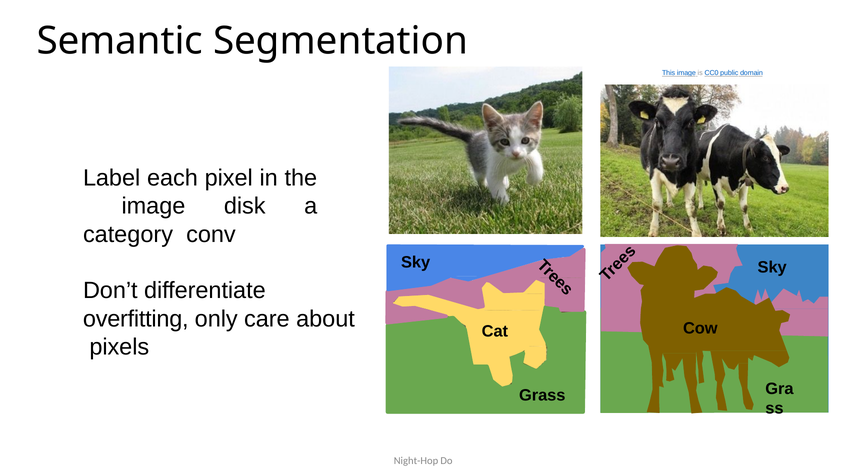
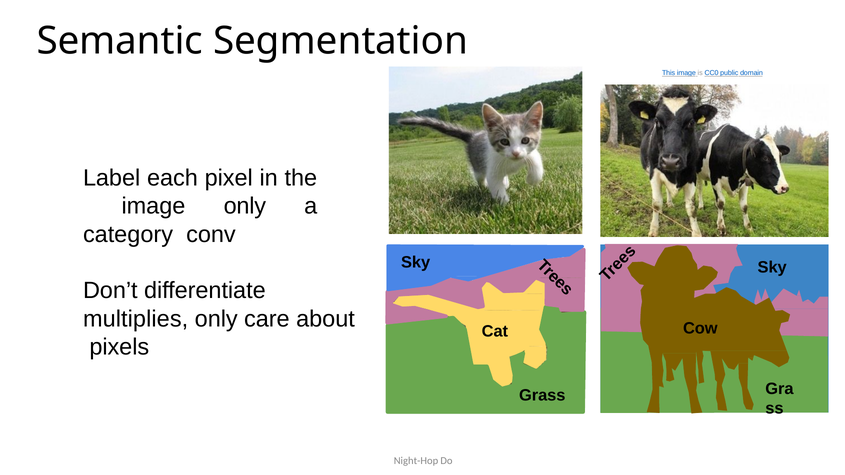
image disk: disk -> only
overfitting: overfitting -> multiplies
